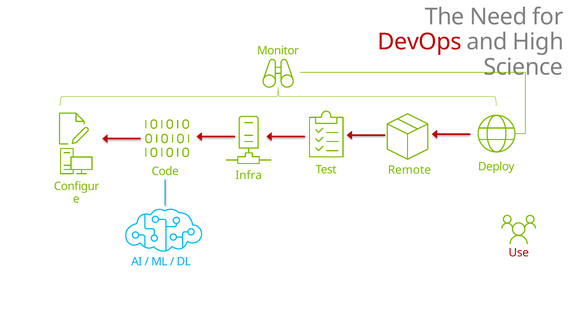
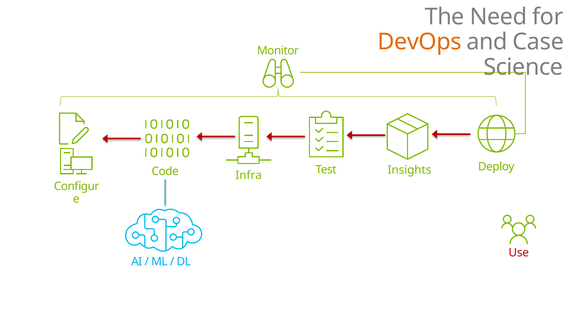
DevOps colour: red -> orange
High: High -> Case
Remote: Remote -> Insights
